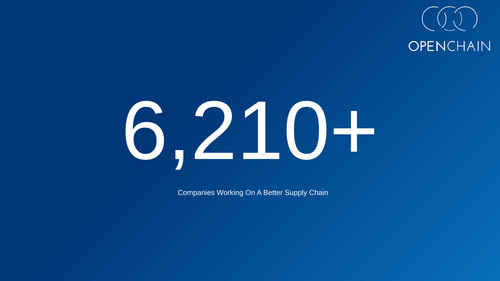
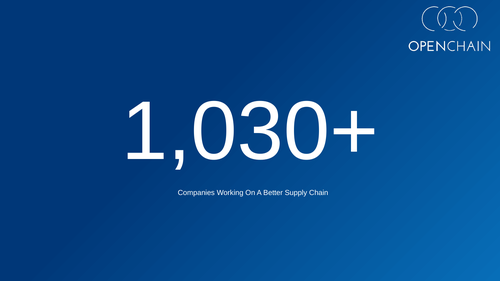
6,210+: 6,210+ -> 1,030+
